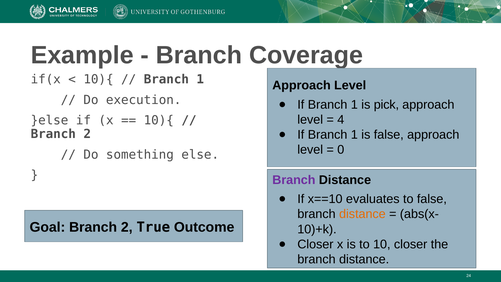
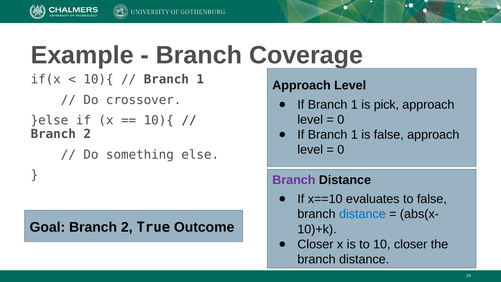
execution: execution -> crossover
4 at (341, 120): 4 -> 0
distance at (362, 214) colour: orange -> blue
